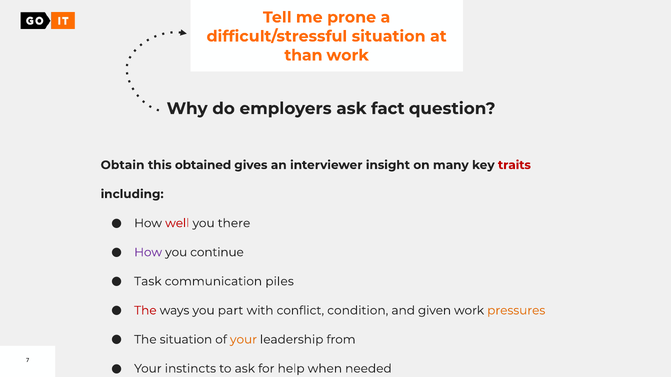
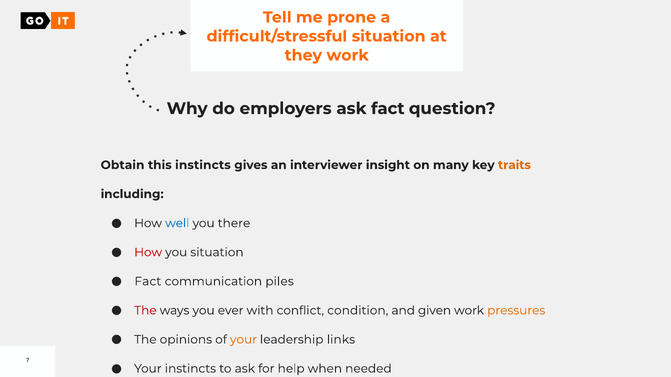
than: than -> they
this obtained: obtained -> instincts
traits colour: red -> orange
well colour: red -> blue
How at (148, 253) colour: purple -> red
you continue: continue -> situation
Task at (148, 282): Task -> Fact
part: part -> ever
The situation: situation -> opinions
from: from -> links
